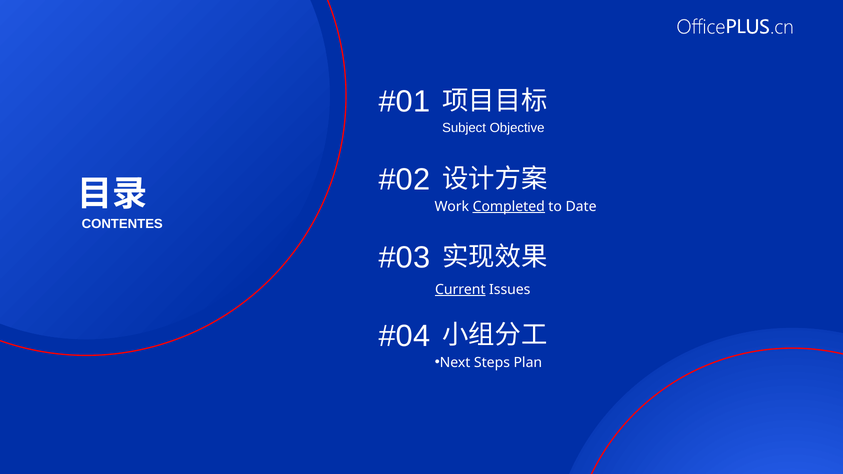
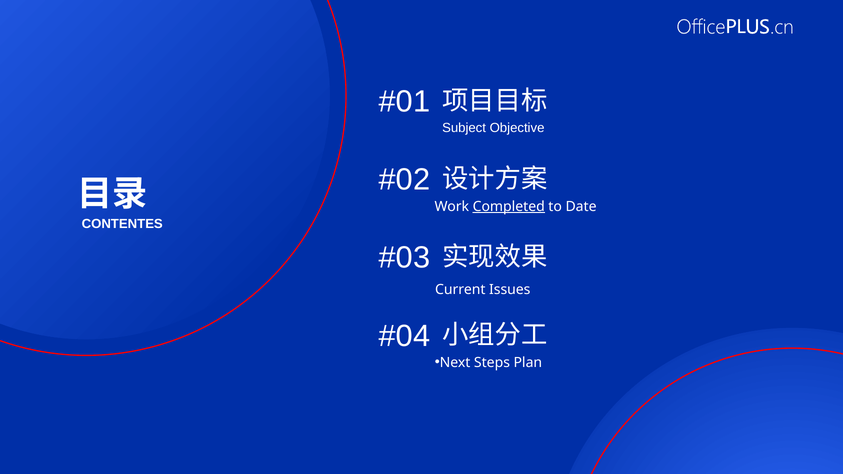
Current underline: present -> none
